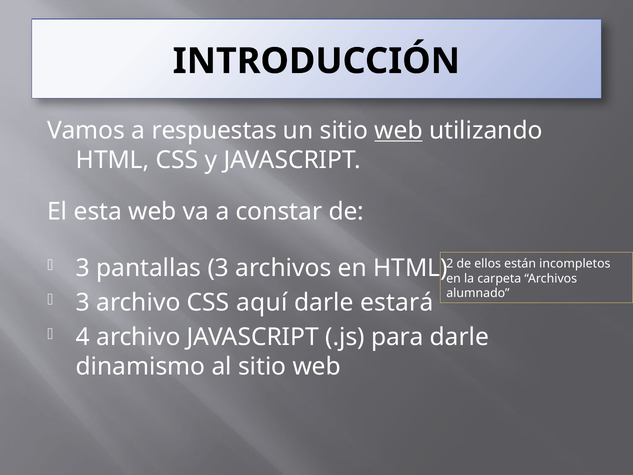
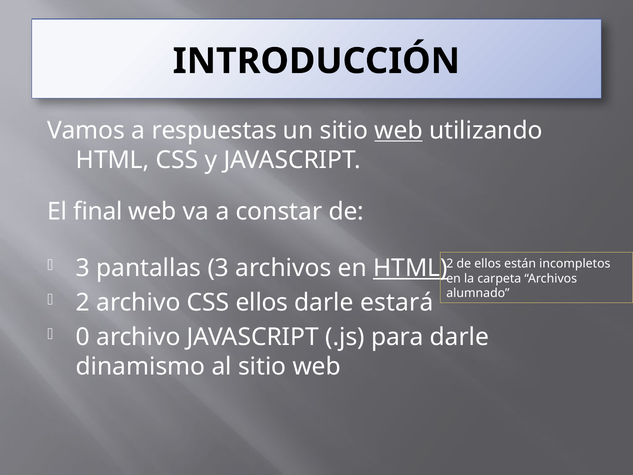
esta: esta -> final
HTML at (410, 268) underline: none -> present
3 at (83, 302): 3 -> 2
CSS aquí: aquí -> ellos
4: 4 -> 0
